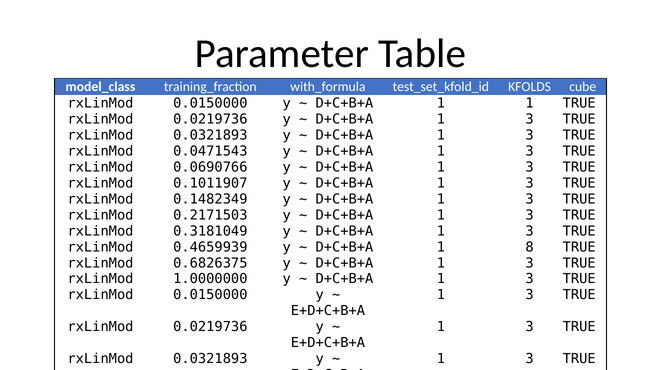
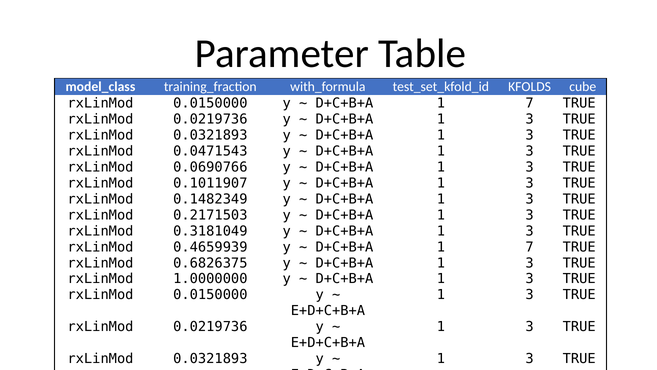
1 at (530, 103): 1 -> 7
8 at (530, 247): 8 -> 7
